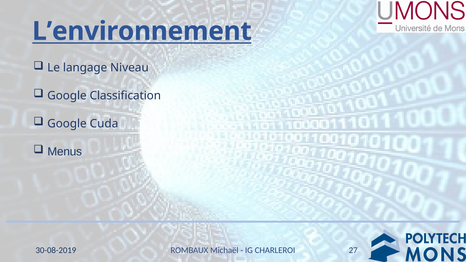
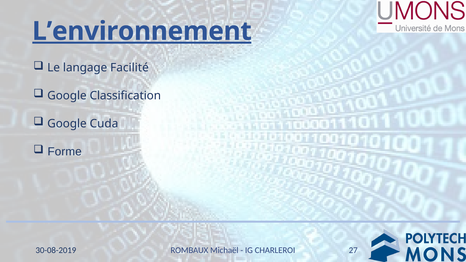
L’environnement underline: none -> present
Niveau: Niveau -> Facilité
Menus: Menus -> Forme
